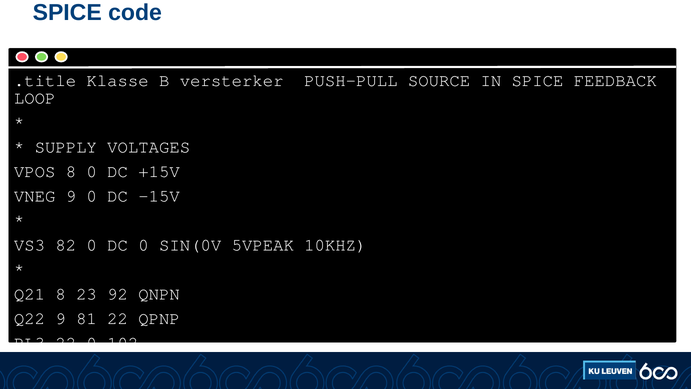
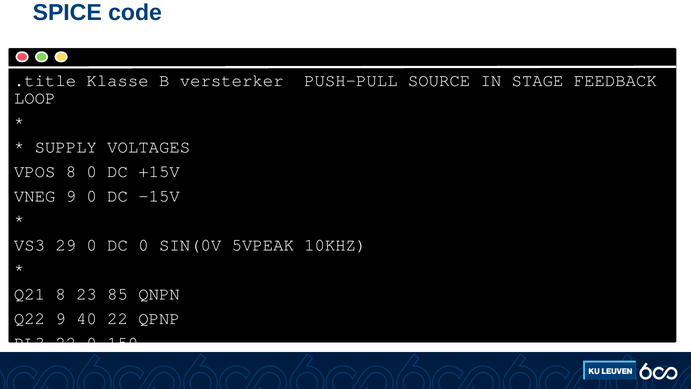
IN SPICE: SPICE -> STAGE
82: 82 -> 29
92: 92 -> 85
81: 81 -> 40
102: 102 -> 150
